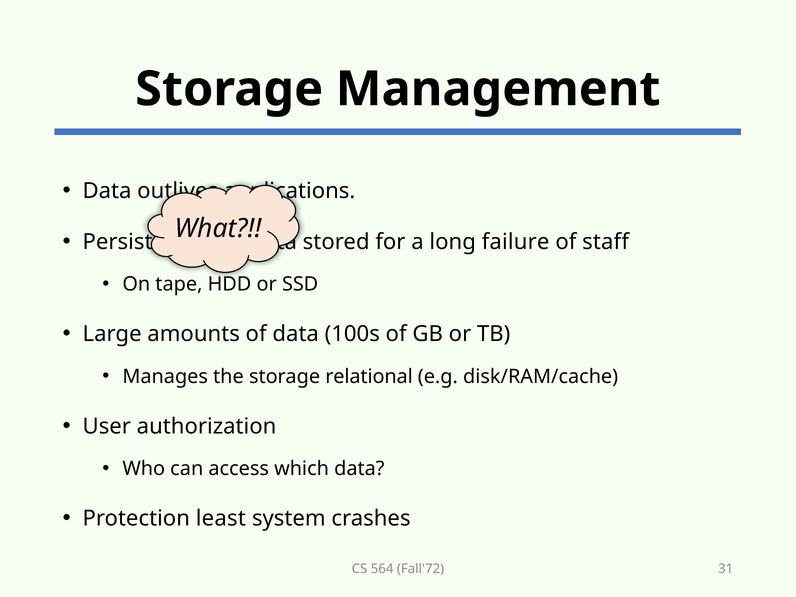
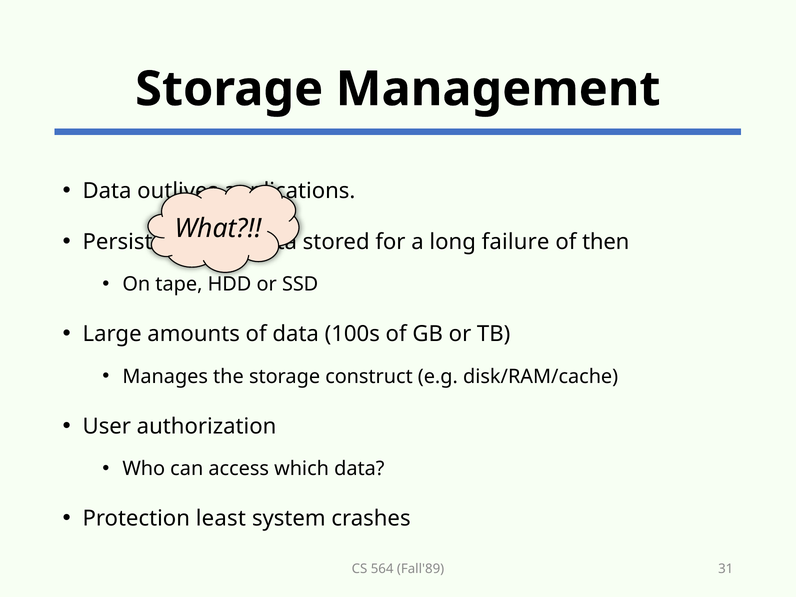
staff: staff -> then
relational: relational -> construct
Fall'72: Fall'72 -> Fall'89
